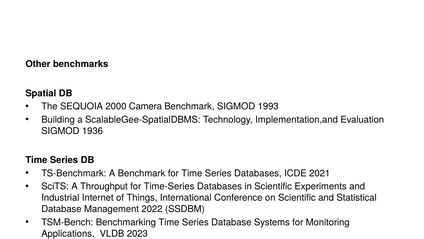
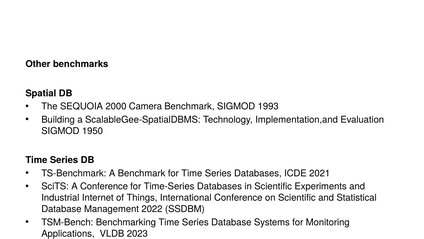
1936: 1936 -> 1950
A Throughput: Throughput -> Conference
